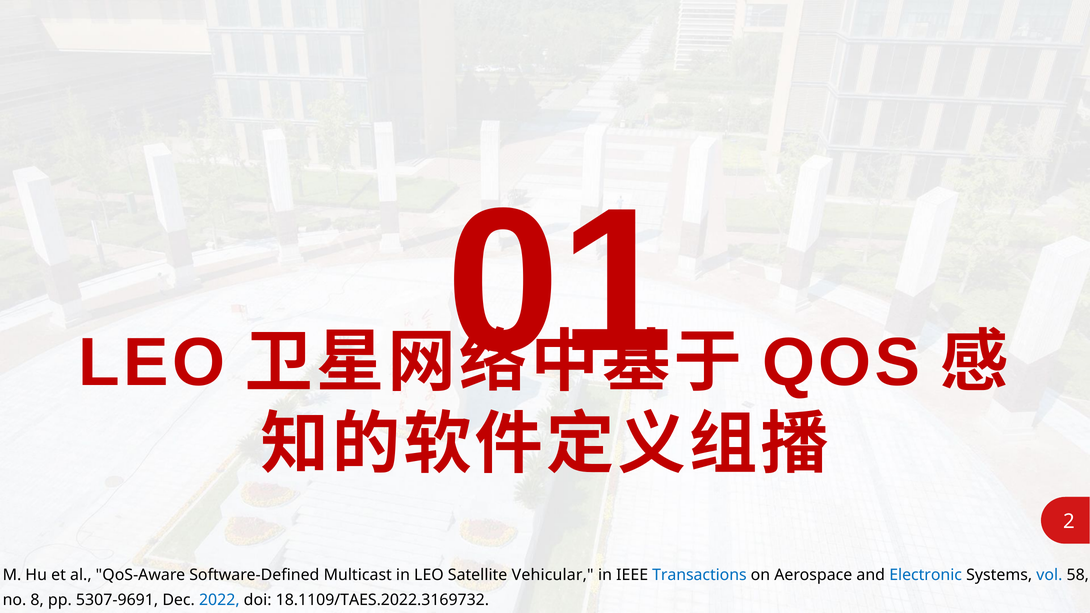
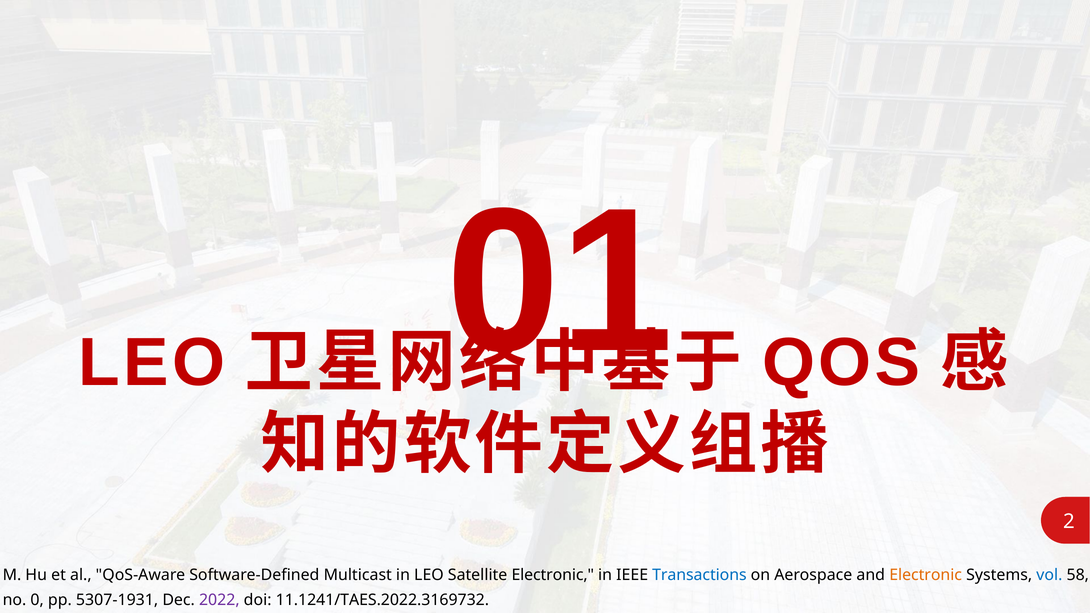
Satellite Vehicular: Vehicular -> Electronic
Electronic at (926, 575) colour: blue -> orange
8: 8 -> 0
5307-9691: 5307-9691 -> 5307-1931
2022 colour: blue -> purple
18.1109/TAES.2022.3169732: 18.1109/TAES.2022.3169732 -> 11.1241/TAES.2022.3169732
